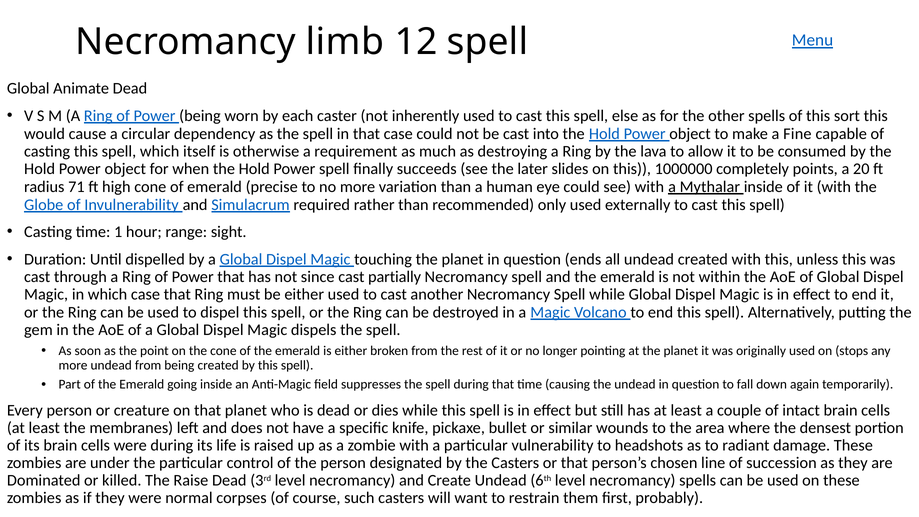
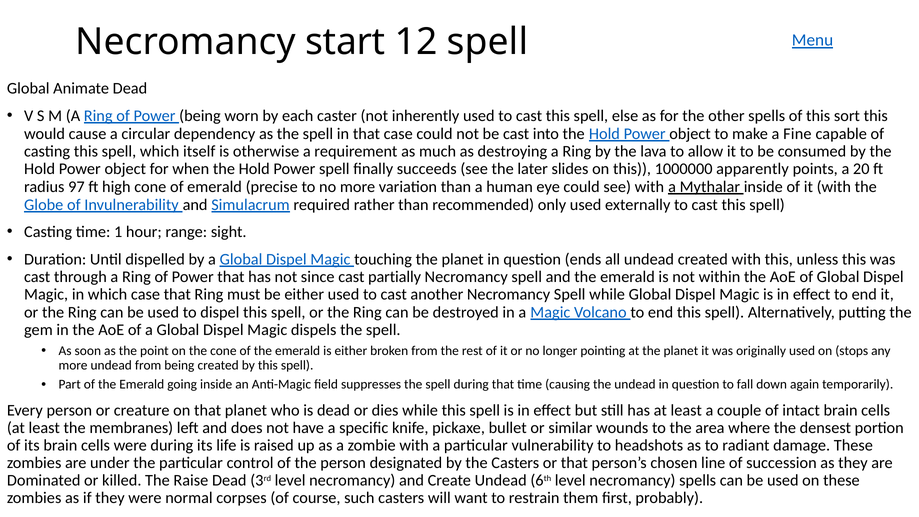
limb: limb -> start
completely: completely -> apparently
71: 71 -> 97
